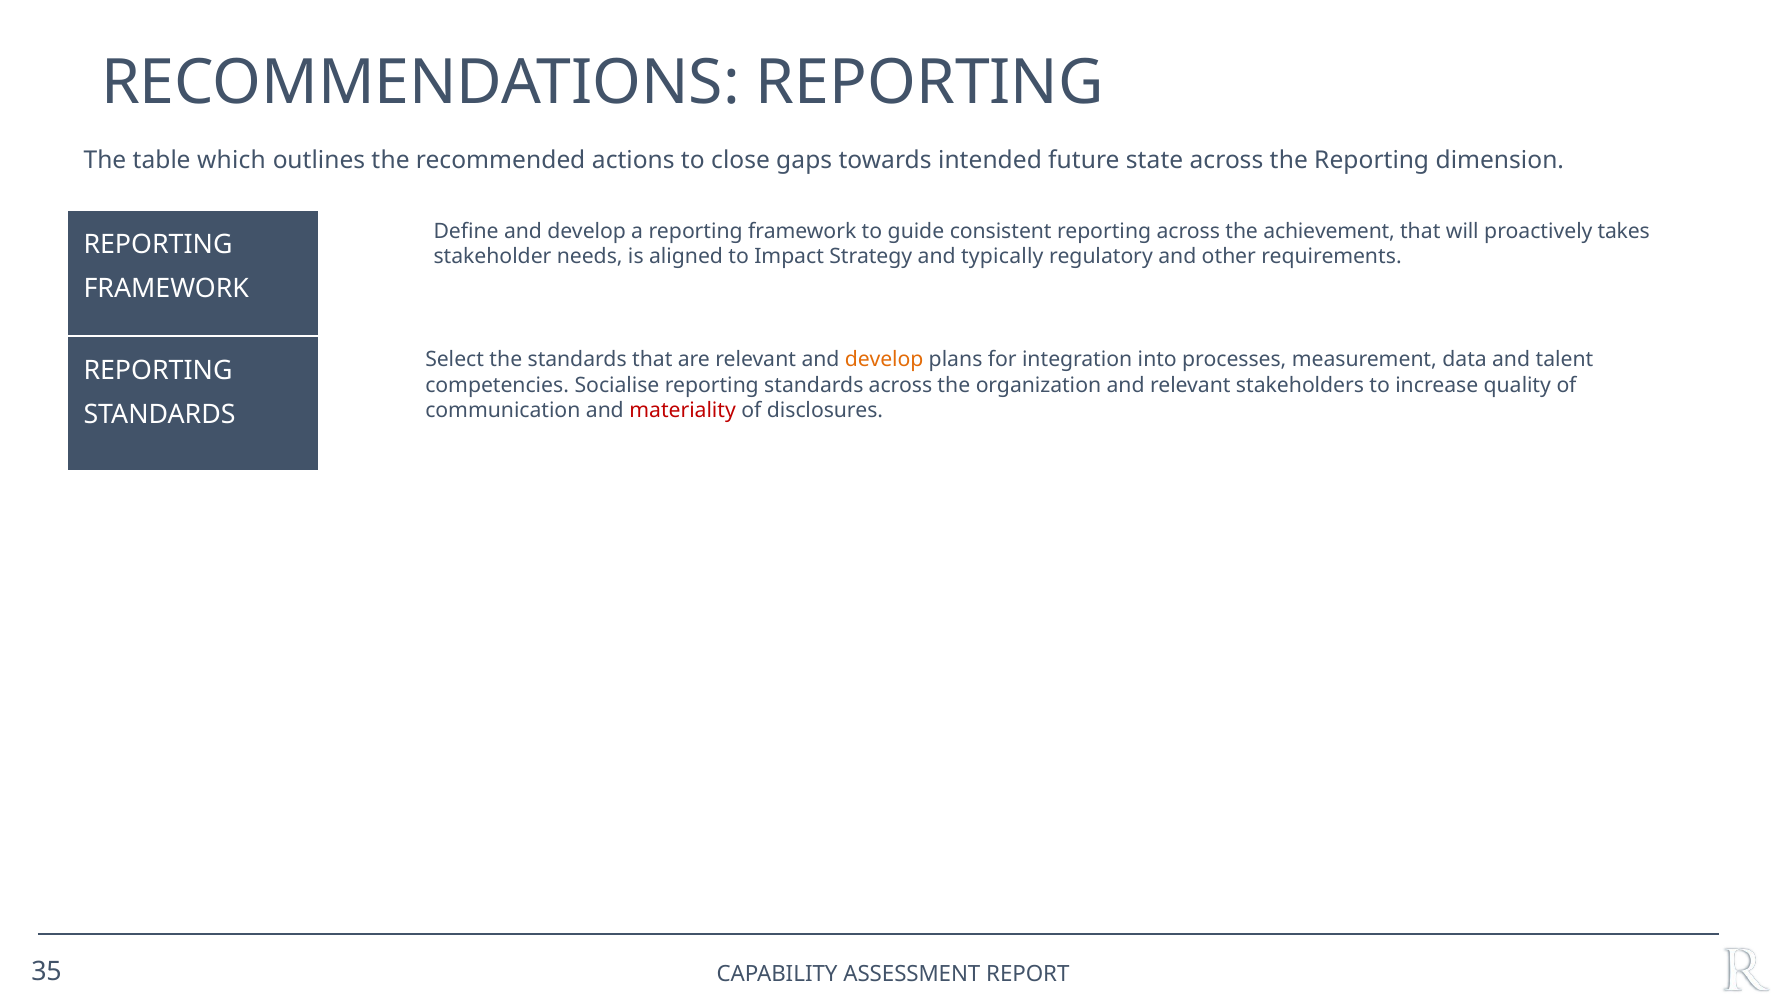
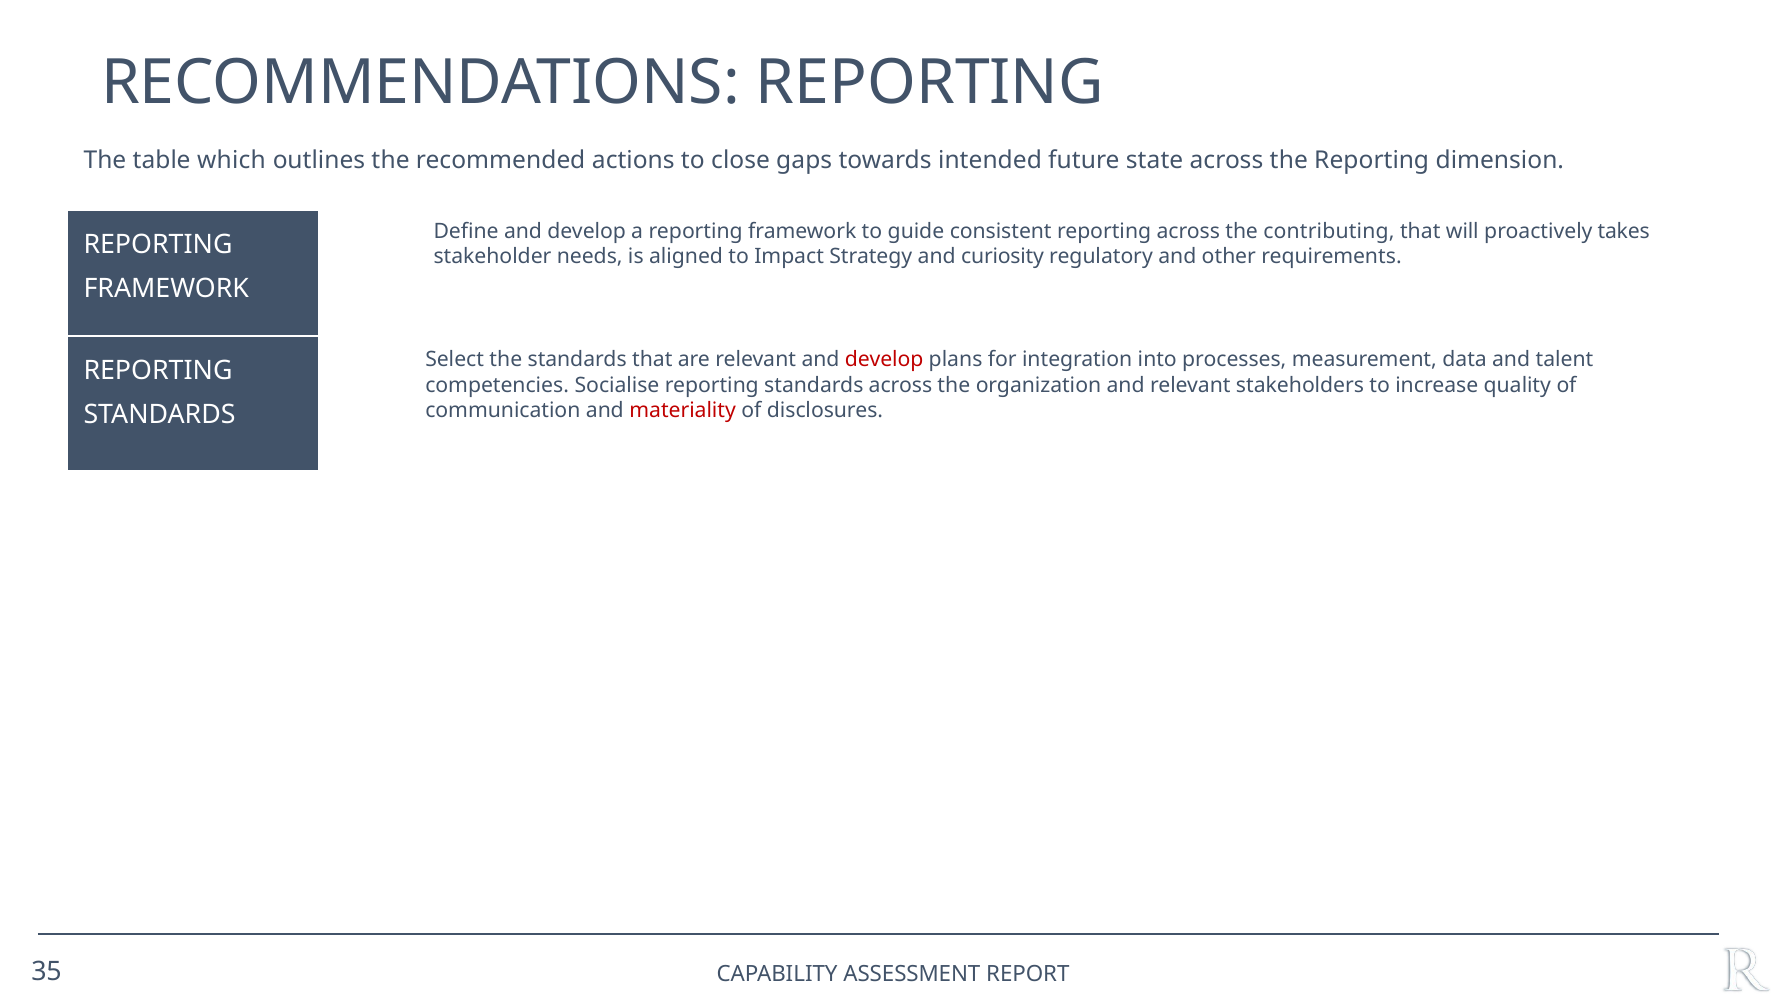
achievement: achievement -> contributing
typically: typically -> curiosity
develop at (884, 360) colour: orange -> red
